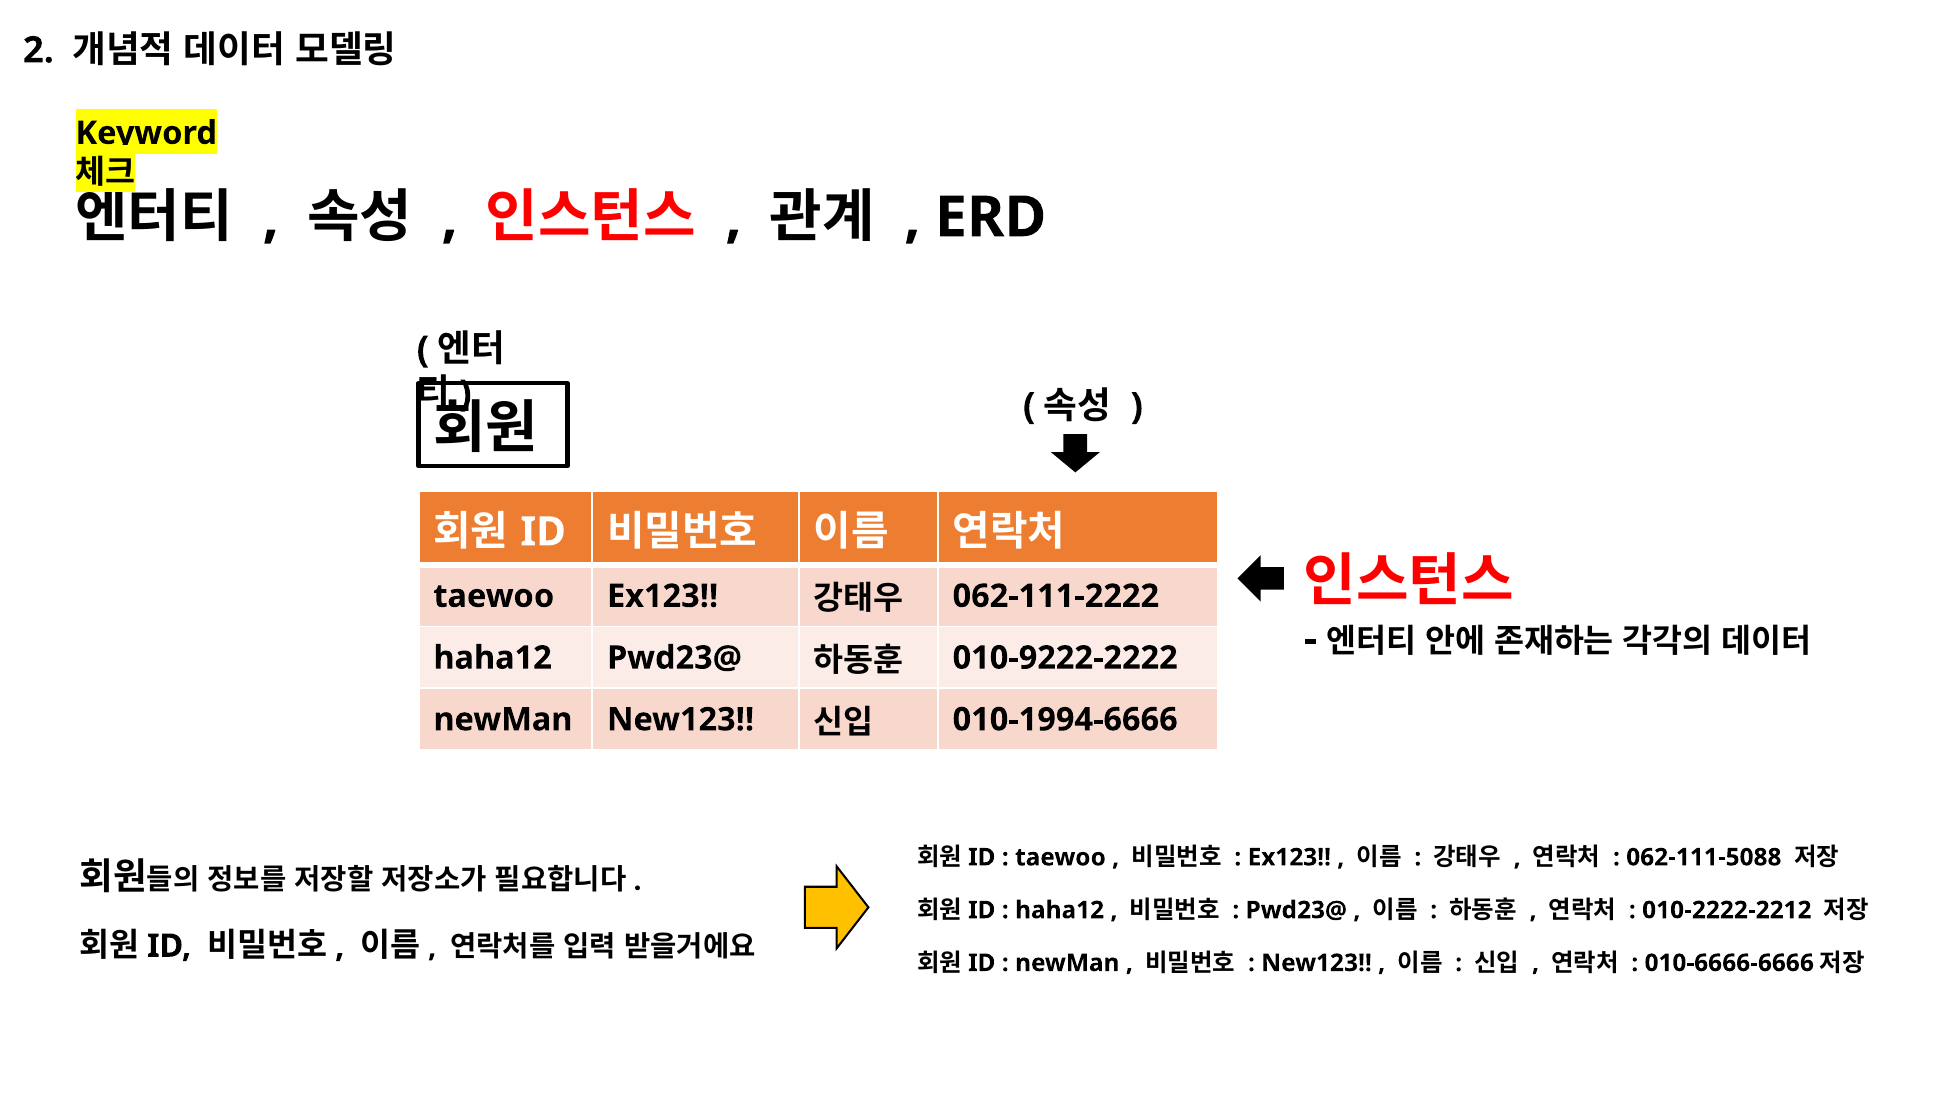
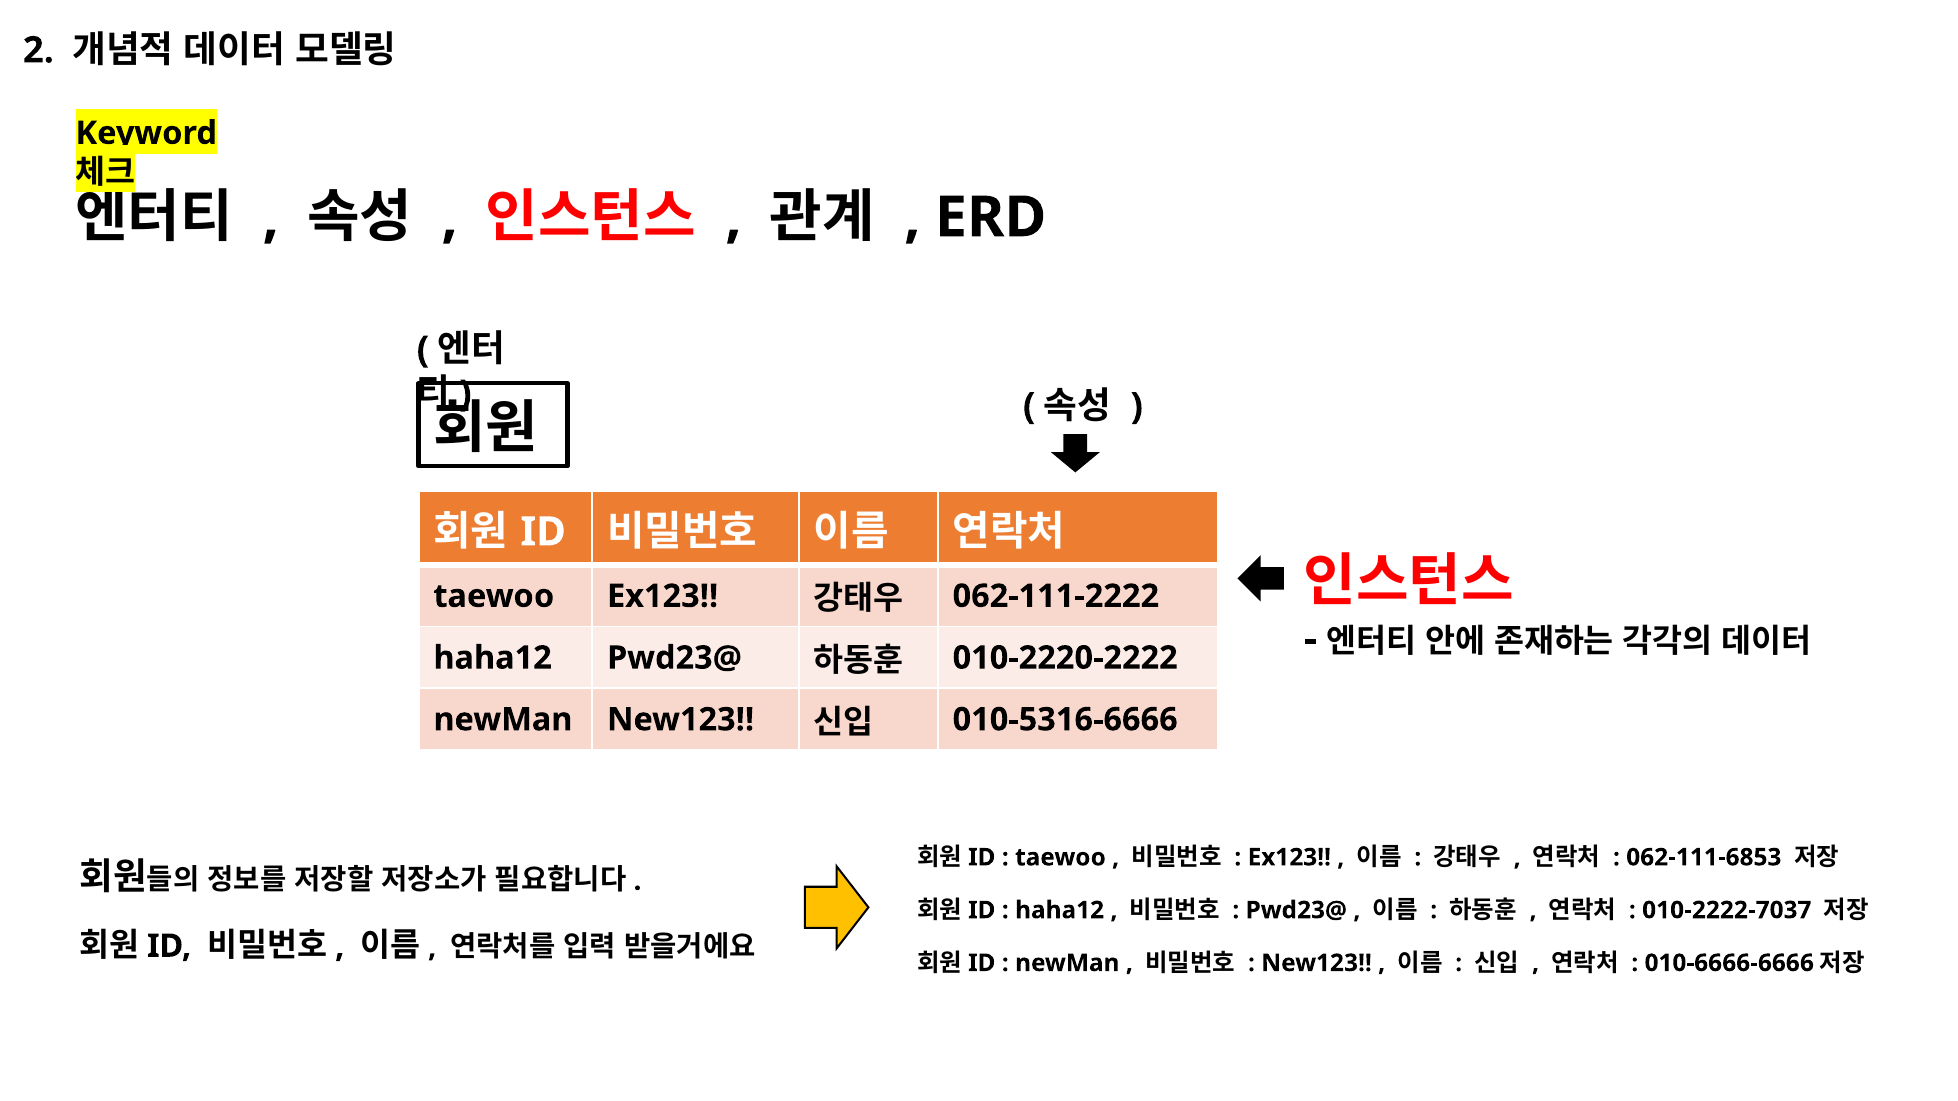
010-9222-2222: 010-9222-2222 -> 010-2220-2222
010-1994-6666: 010-1994-6666 -> 010-5316-6666
062-111-5088: 062-111-5088 -> 062-111-6853
010-2222-2212: 010-2222-2212 -> 010-2222-7037
